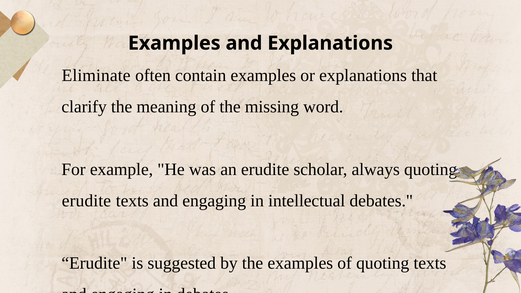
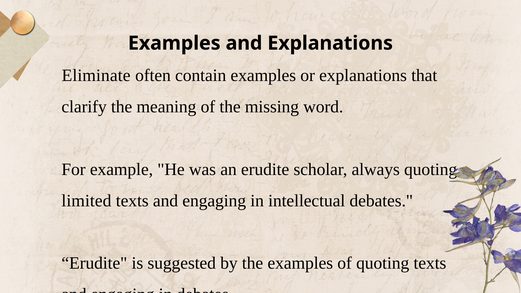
erudite at (86, 201): erudite -> limited
